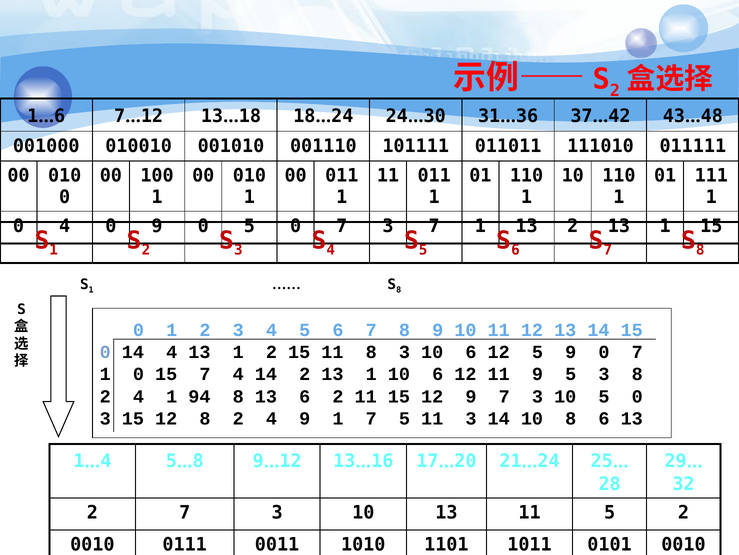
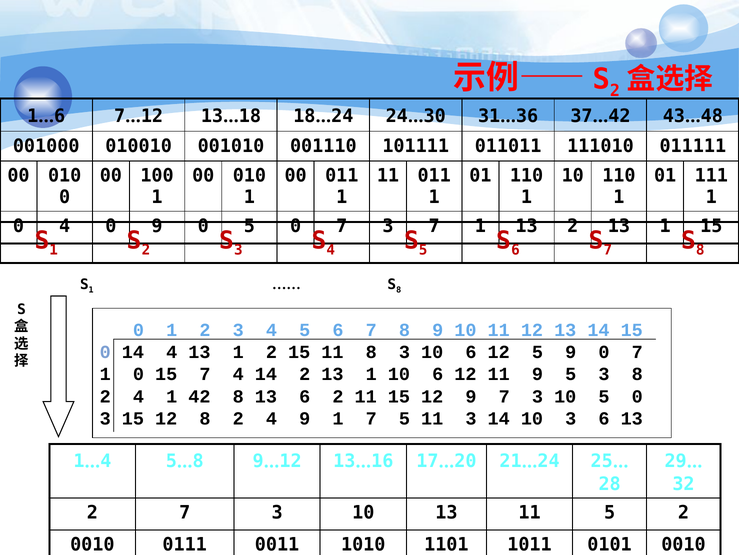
1 94: 94 -> 42
10 8: 8 -> 3
